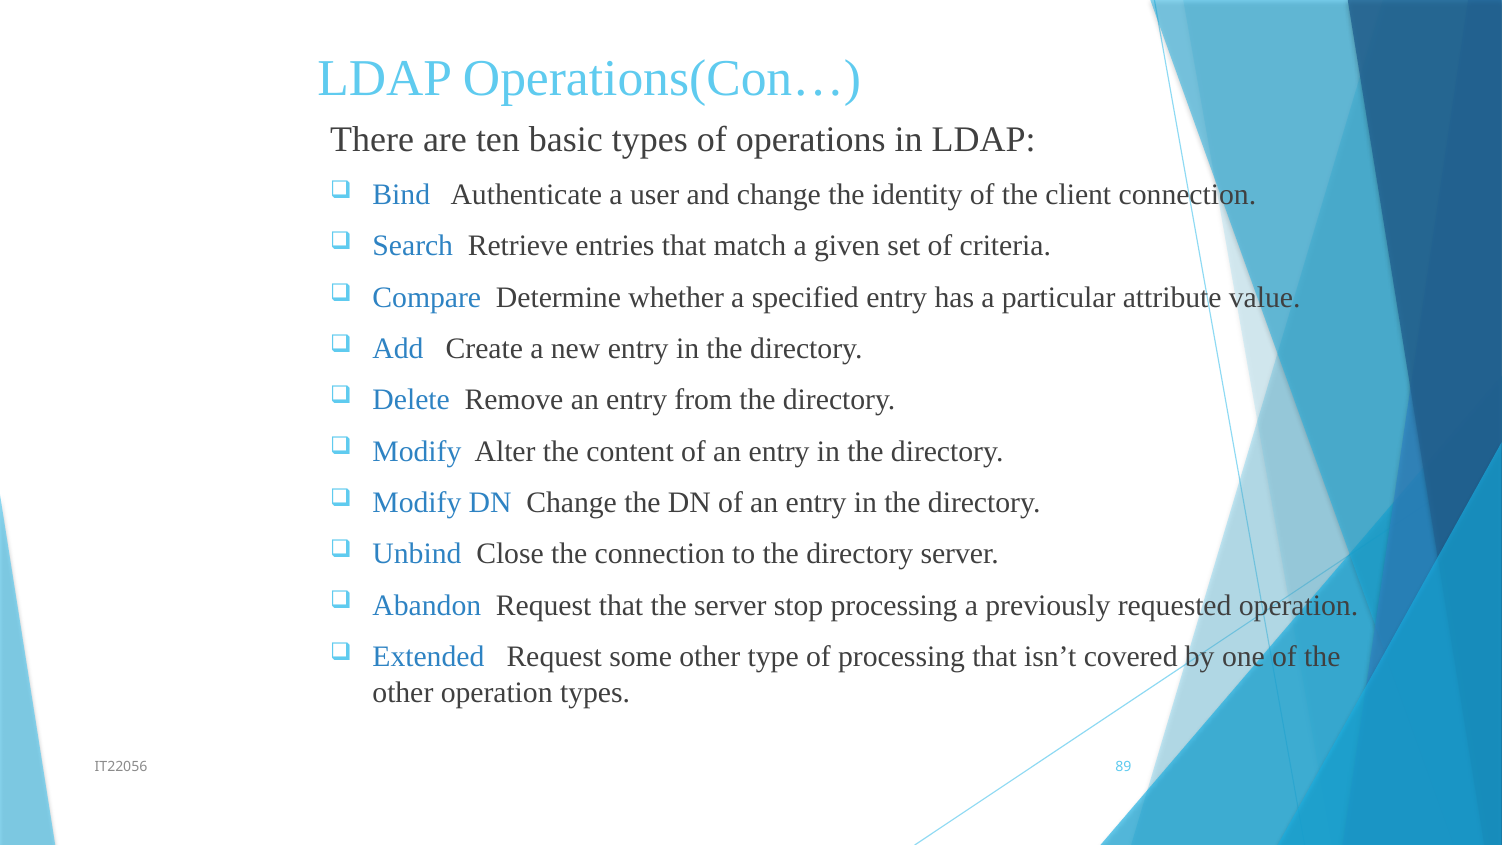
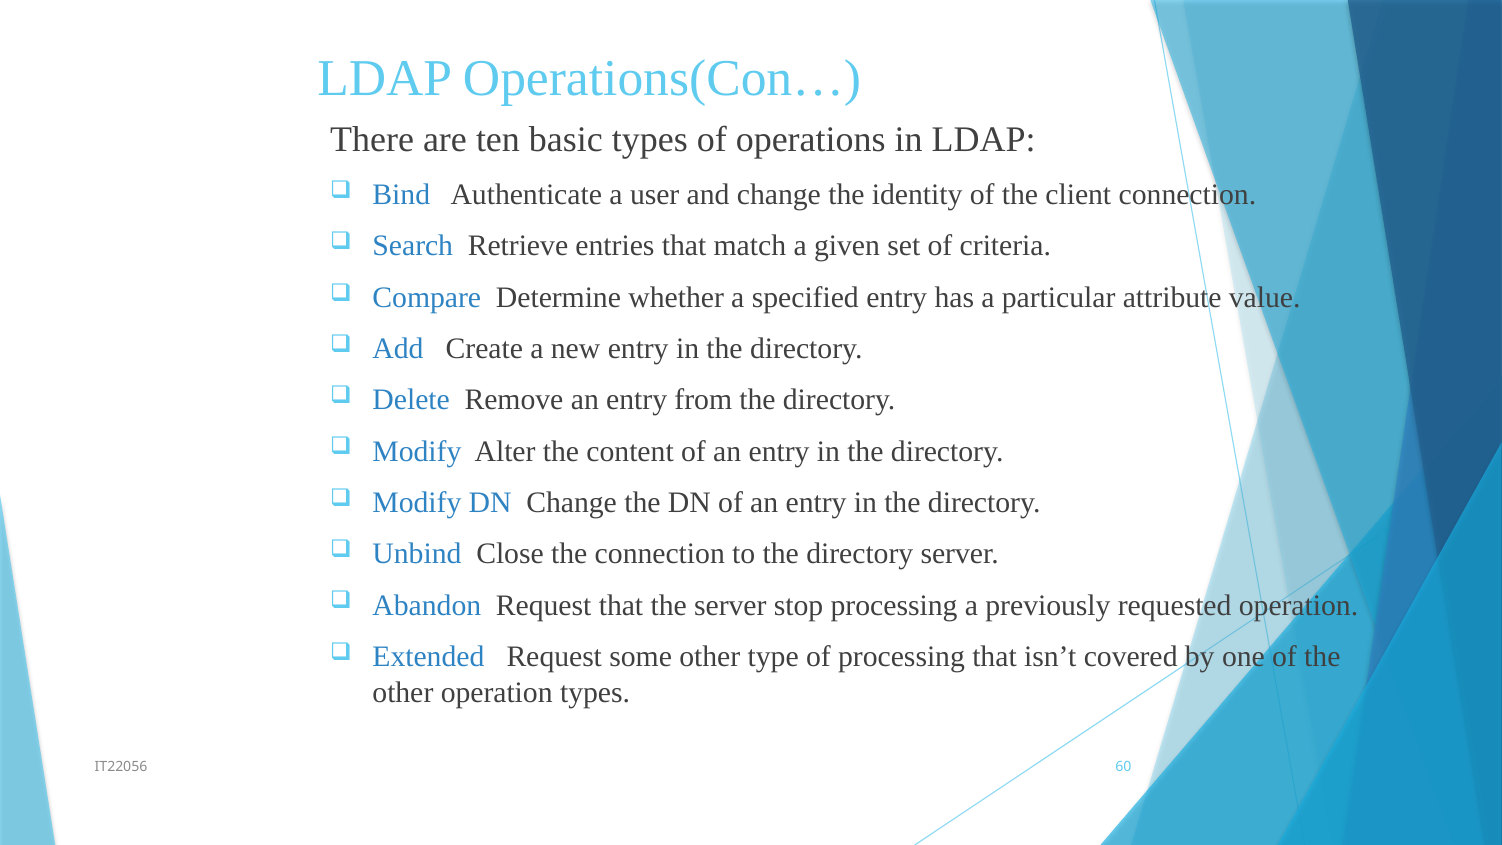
89: 89 -> 60
